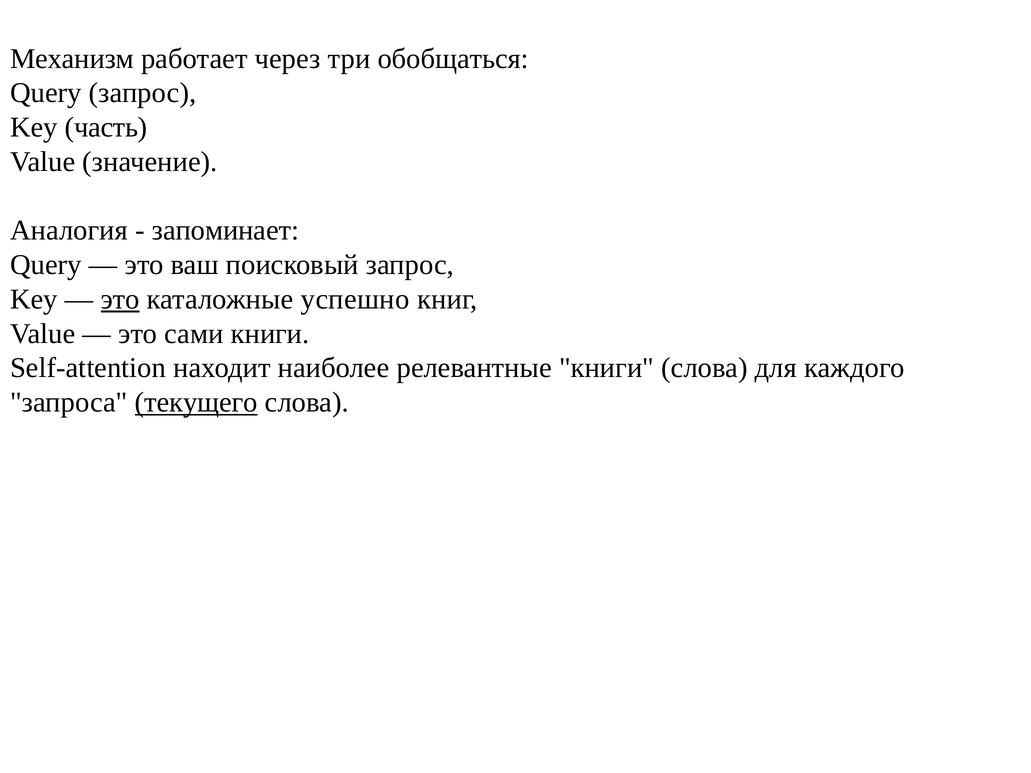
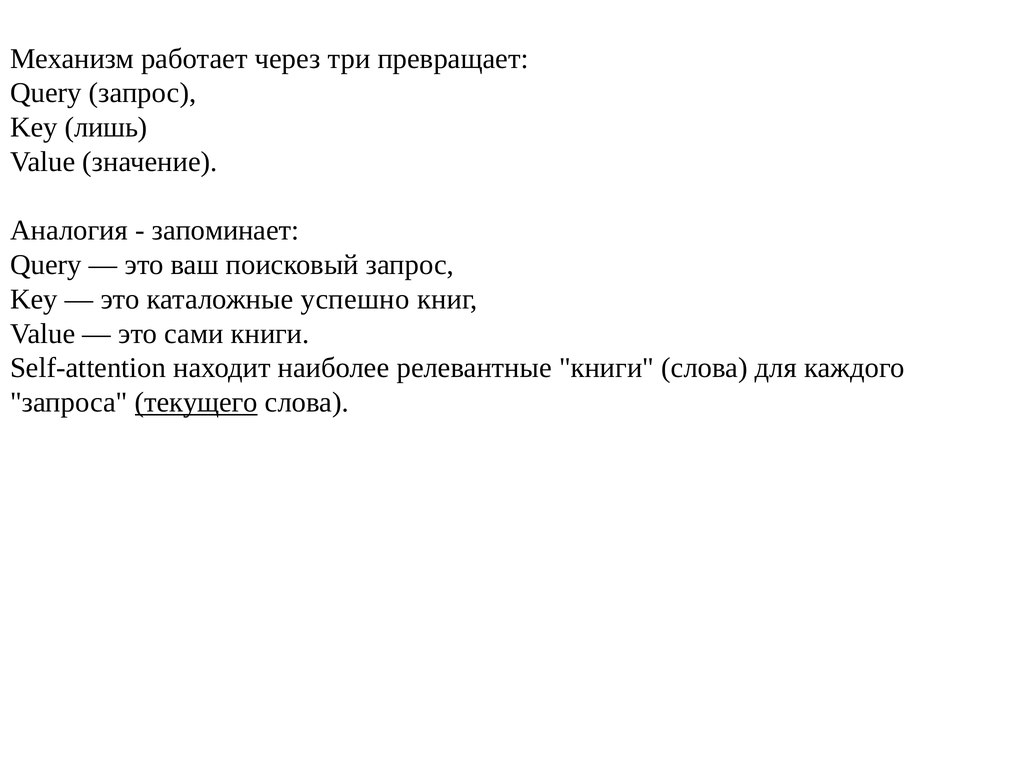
обобщаться: обобщаться -> превращает
часть: часть -> лишь
это at (120, 299) underline: present -> none
